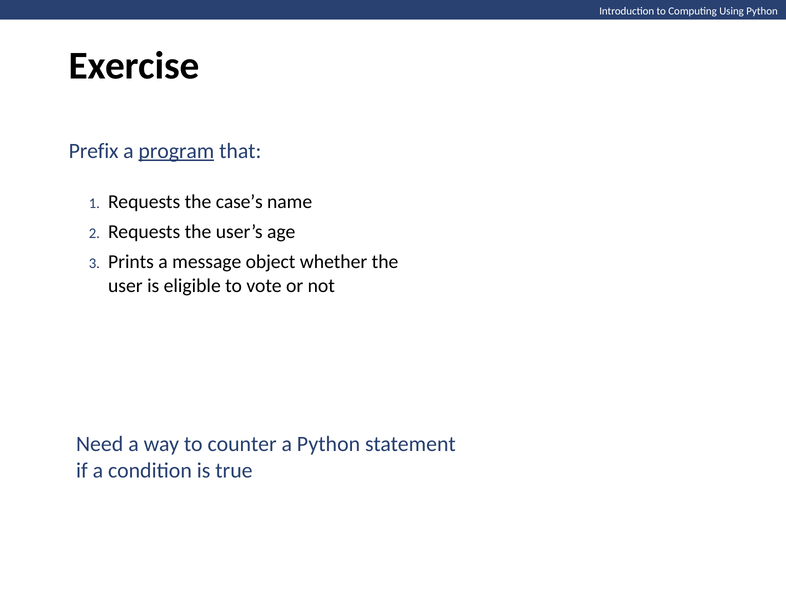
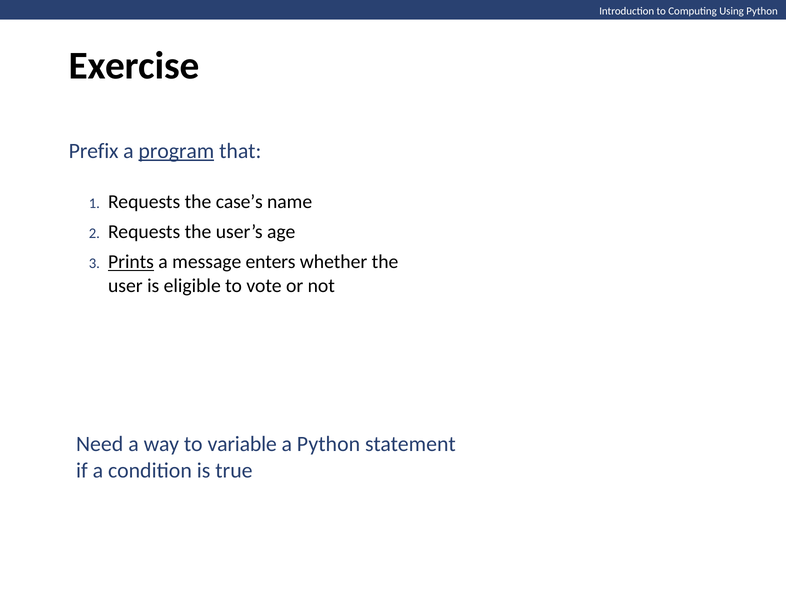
Prints underline: none -> present
object: object -> enters
counter: counter -> variable
